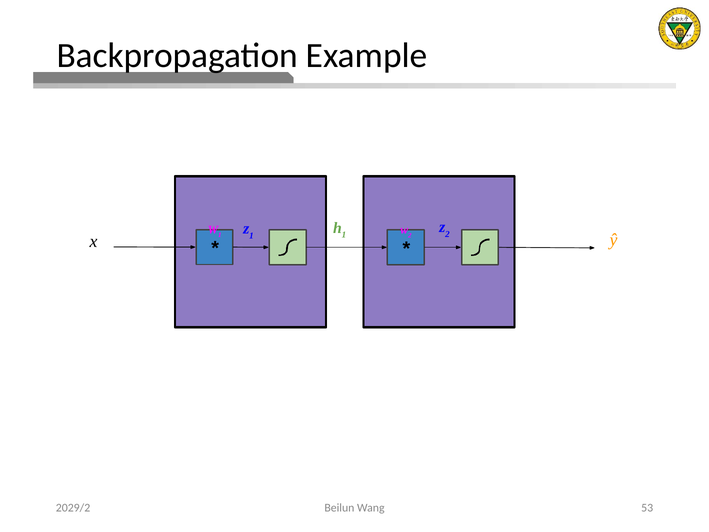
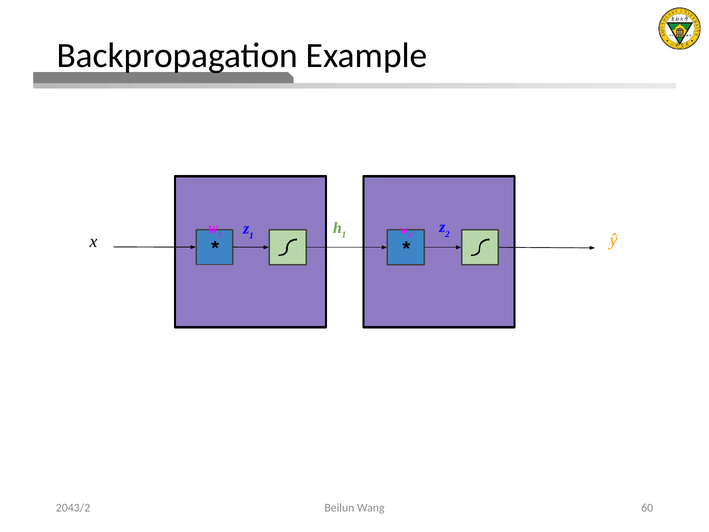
2029/2: 2029/2 -> 2043/2
53: 53 -> 60
